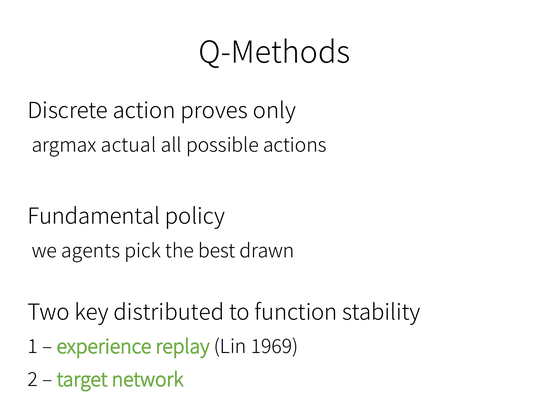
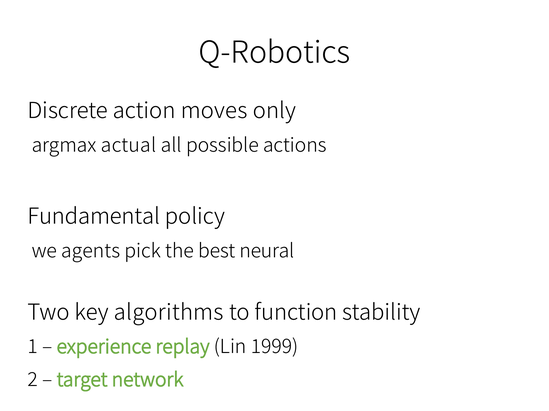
Q-Methods: Q-Methods -> Q-Robotics
proves: proves -> moves
drawn: drawn -> neural
distributed: distributed -> algorithms
1969: 1969 -> 1999
